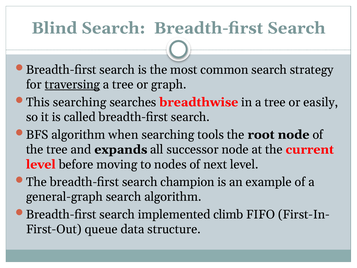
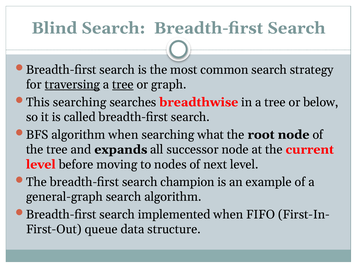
tree at (123, 85) underline: none -> present
easily: easily -> below
tools: tools -> what
implemented climb: climb -> when
